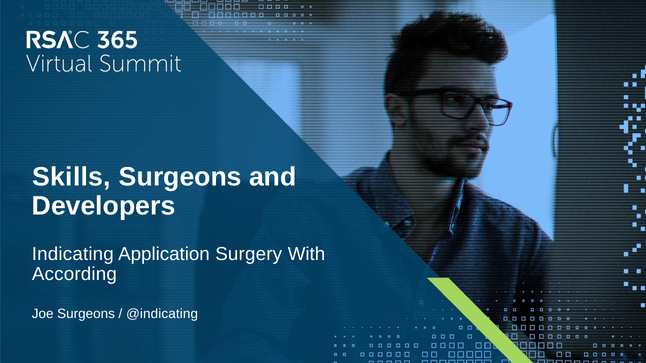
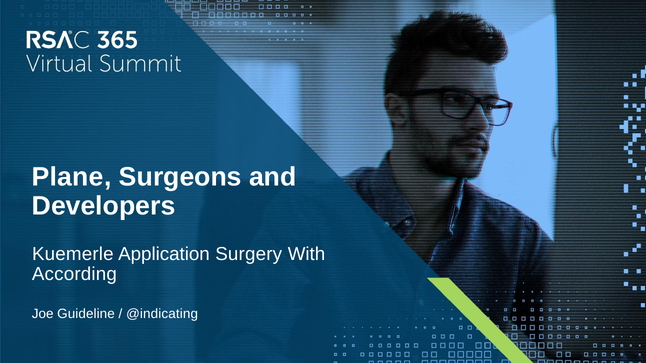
Skills: Skills -> Plane
Indicating: Indicating -> Kuemerle
Joe Surgeons: Surgeons -> Guideline
